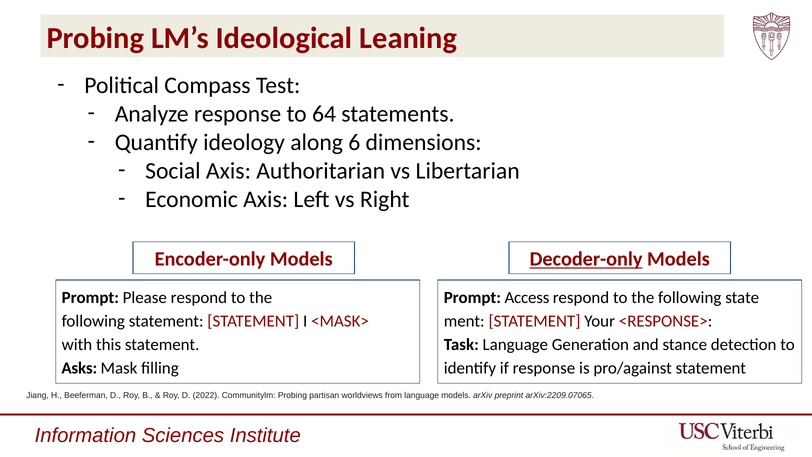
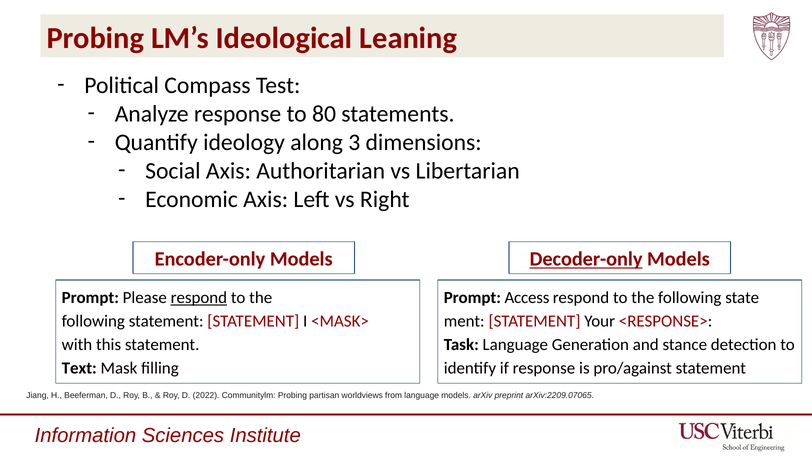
64: 64 -> 80
6: 6 -> 3
respond at (199, 298) underline: none -> present
Asks: Asks -> Text
